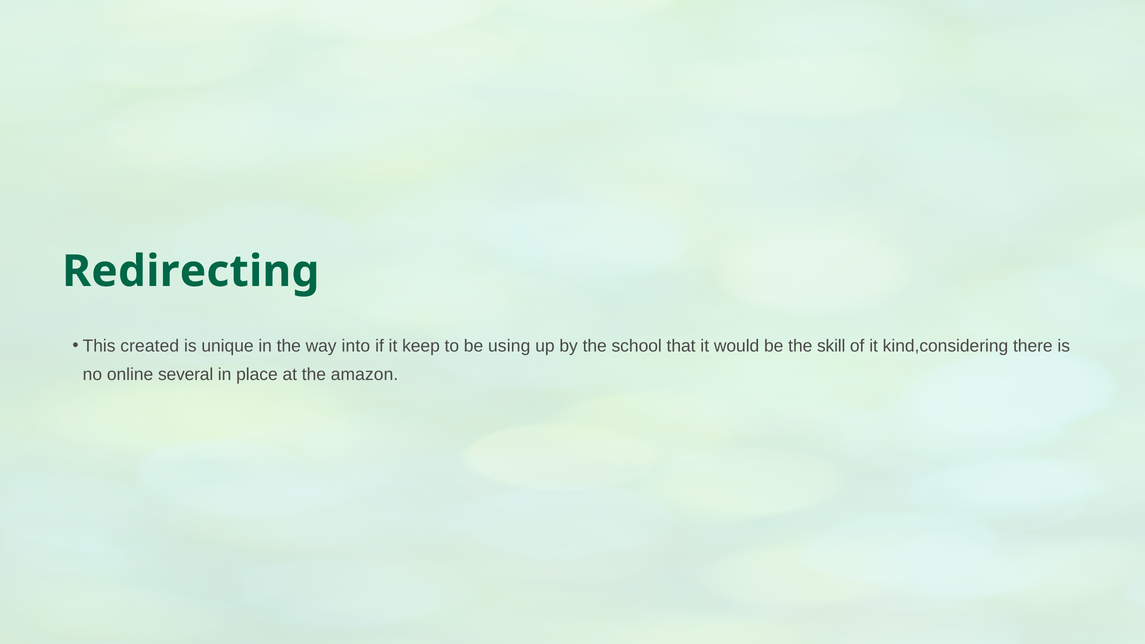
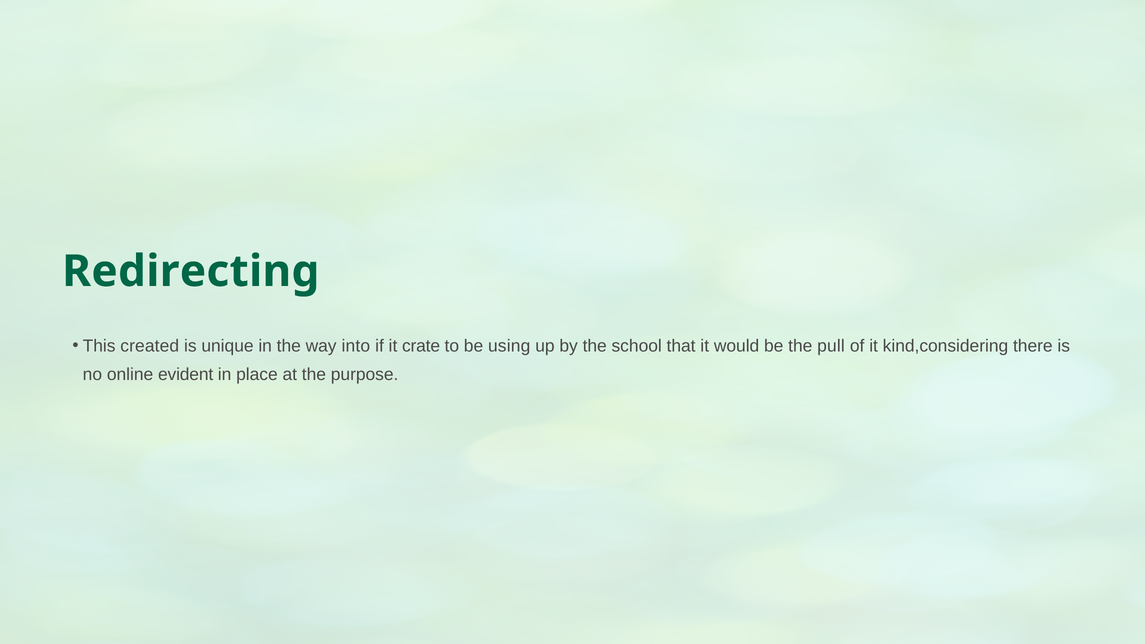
keep: keep -> crate
skill: skill -> pull
several: several -> evident
amazon: amazon -> purpose
